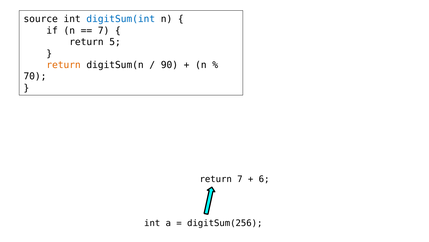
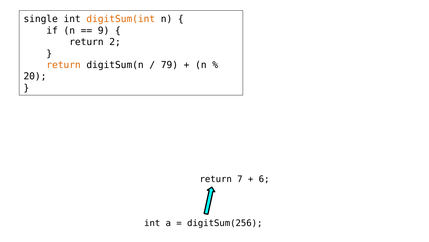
source: source -> single
digitSum(int colour: blue -> orange
7 at (104, 31): 7 -> 9
5: 5 -> 2
90: 90 -> 79
70: 70 -> 20
